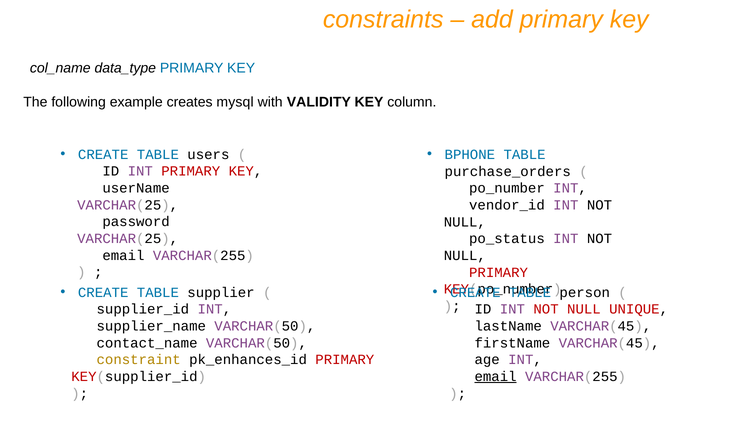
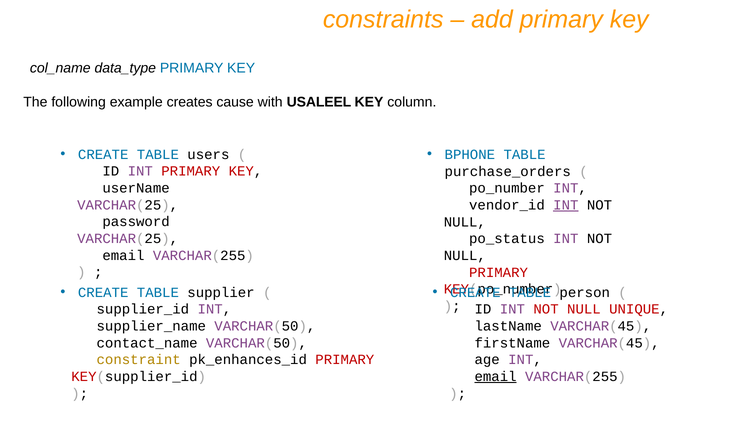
mysql: mysql -> cause
VALIDITY: VALIDITY -> USALEEL
INT at (566, 205) underline: none -> present
